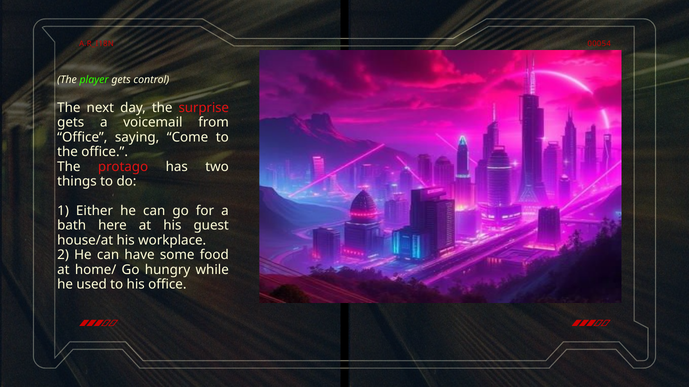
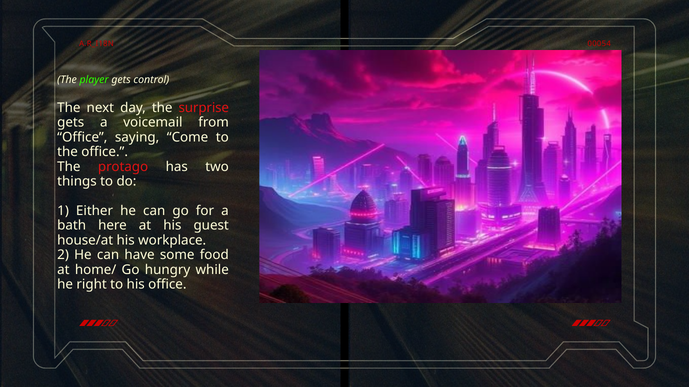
used: used -> right
